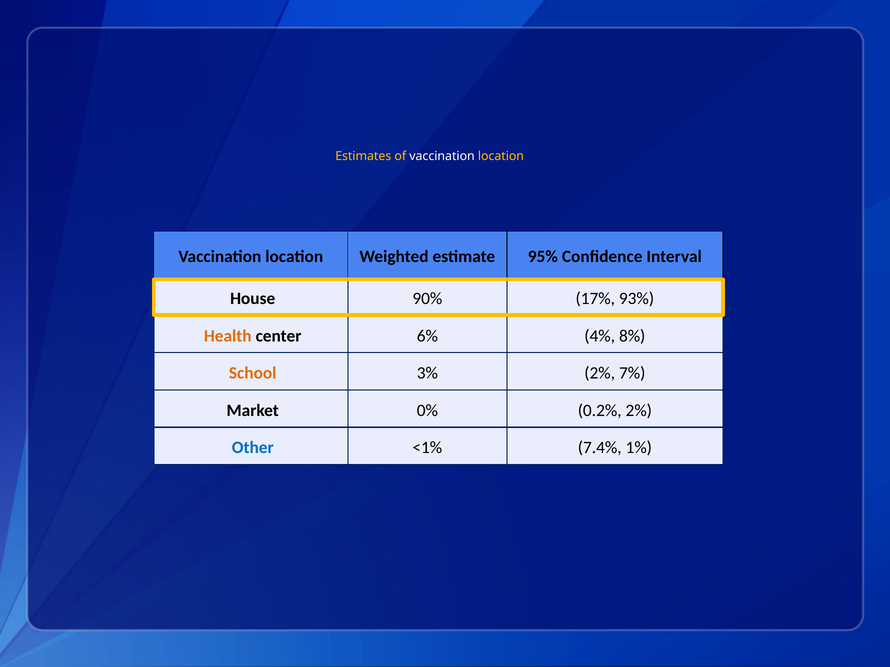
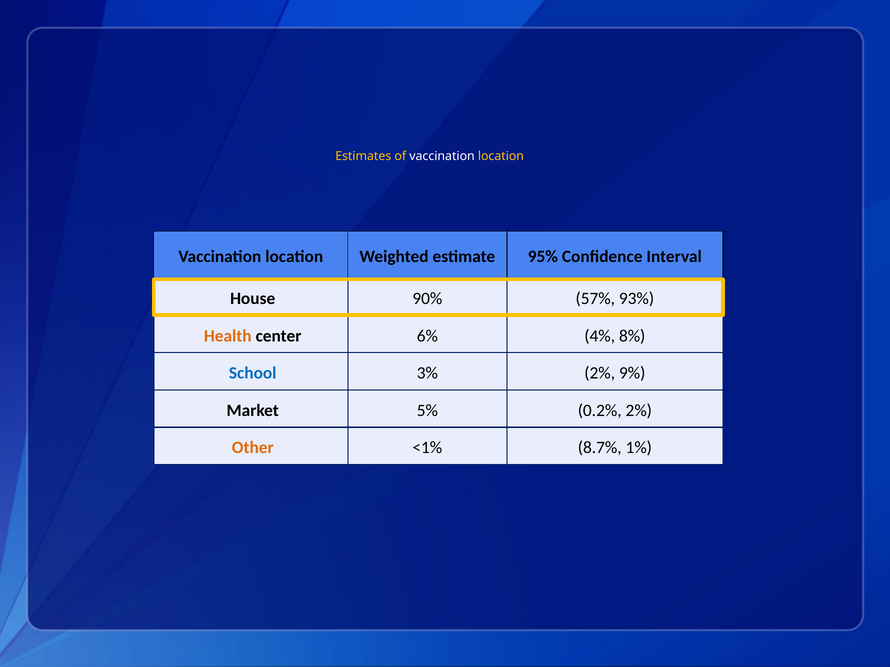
17%: 17% -> 57%
School colour: orange -> blue
7%: 7% -> 9%
0%: 0% -> 5%
Other colour: blue -> orange
7.4%: 7.4% -> 8.7%
